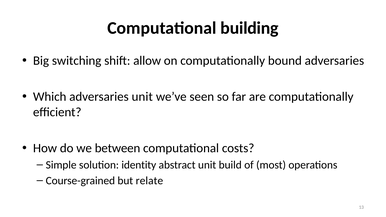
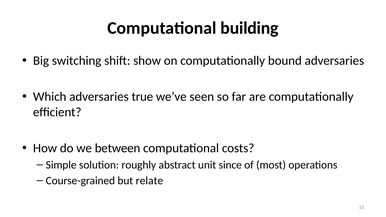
allow: allow -> show
adversaries unit: unit -> true
identity: identity -> roughly
build: build -> since
